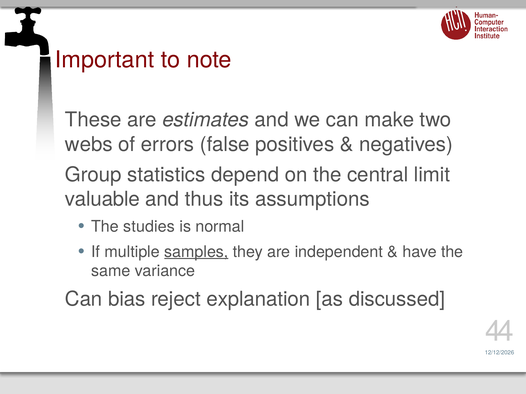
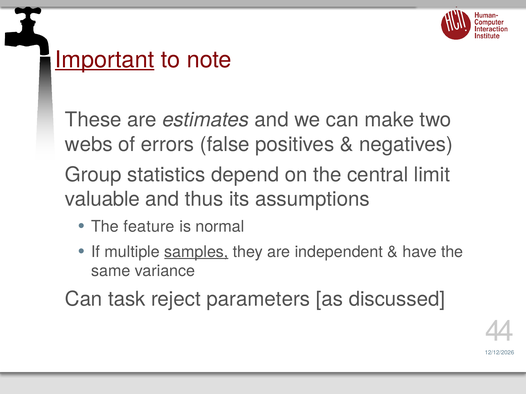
Important underline: none -> present
studies: studies -> feature
bias: bias -> task
explanation: explanation -> parameters
